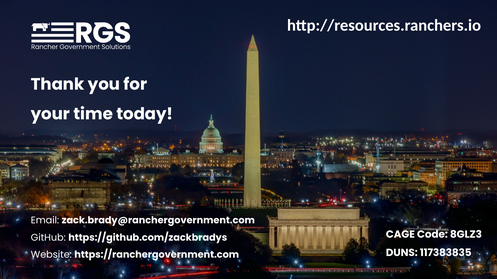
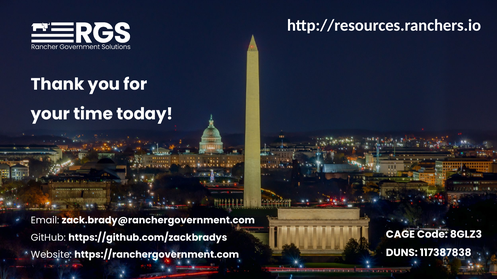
117383835: 117383835 -> 117387838
